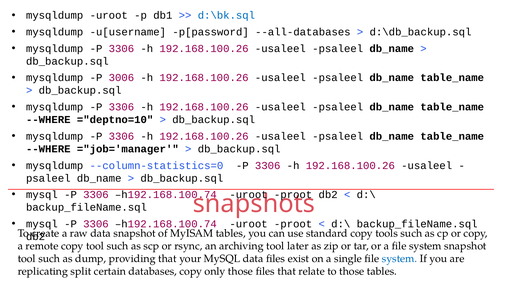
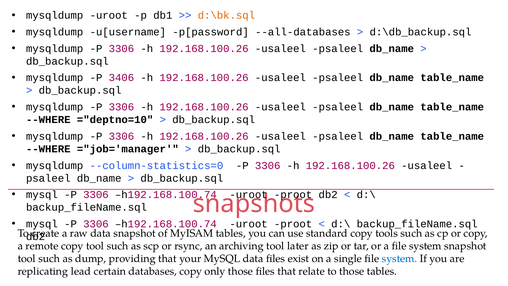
d:\bk.sql colour: blue -> orange
3006: 3006 -> 3406
split: split -> lead
